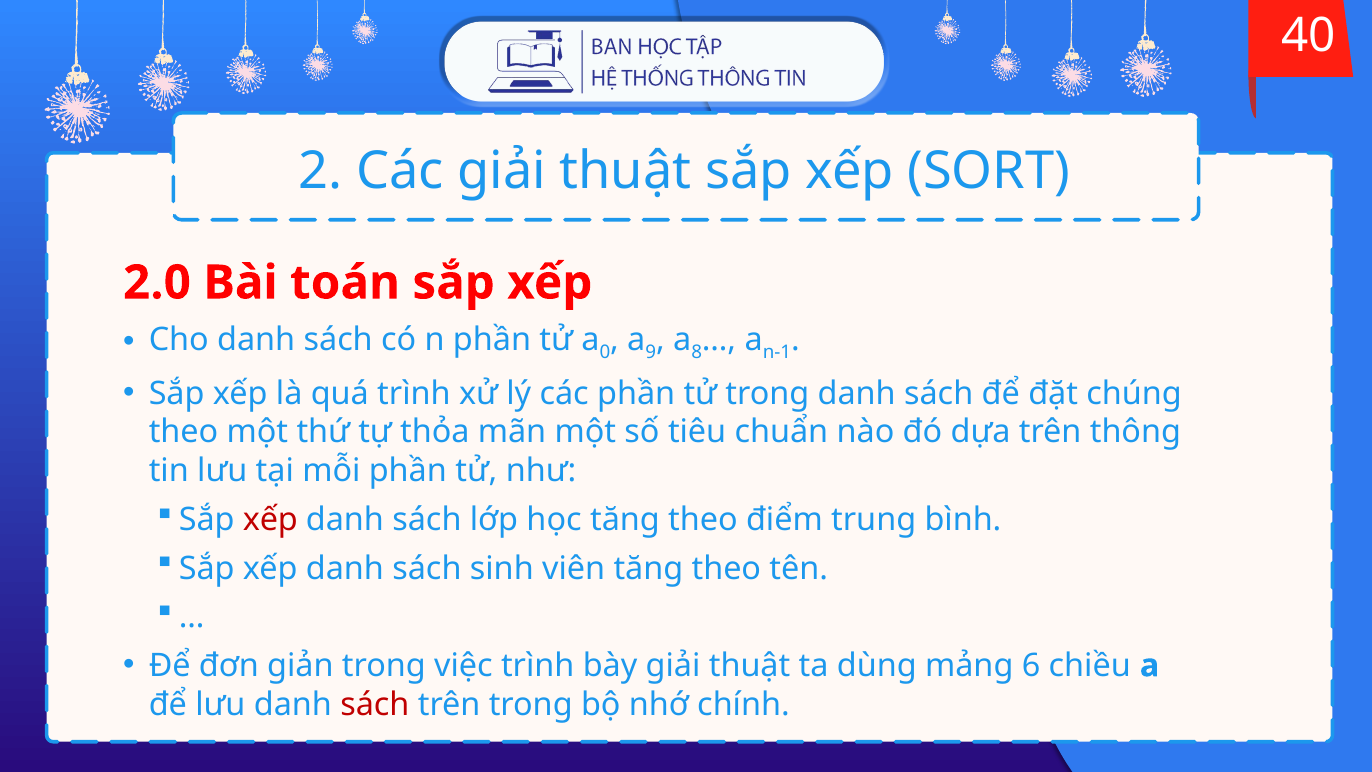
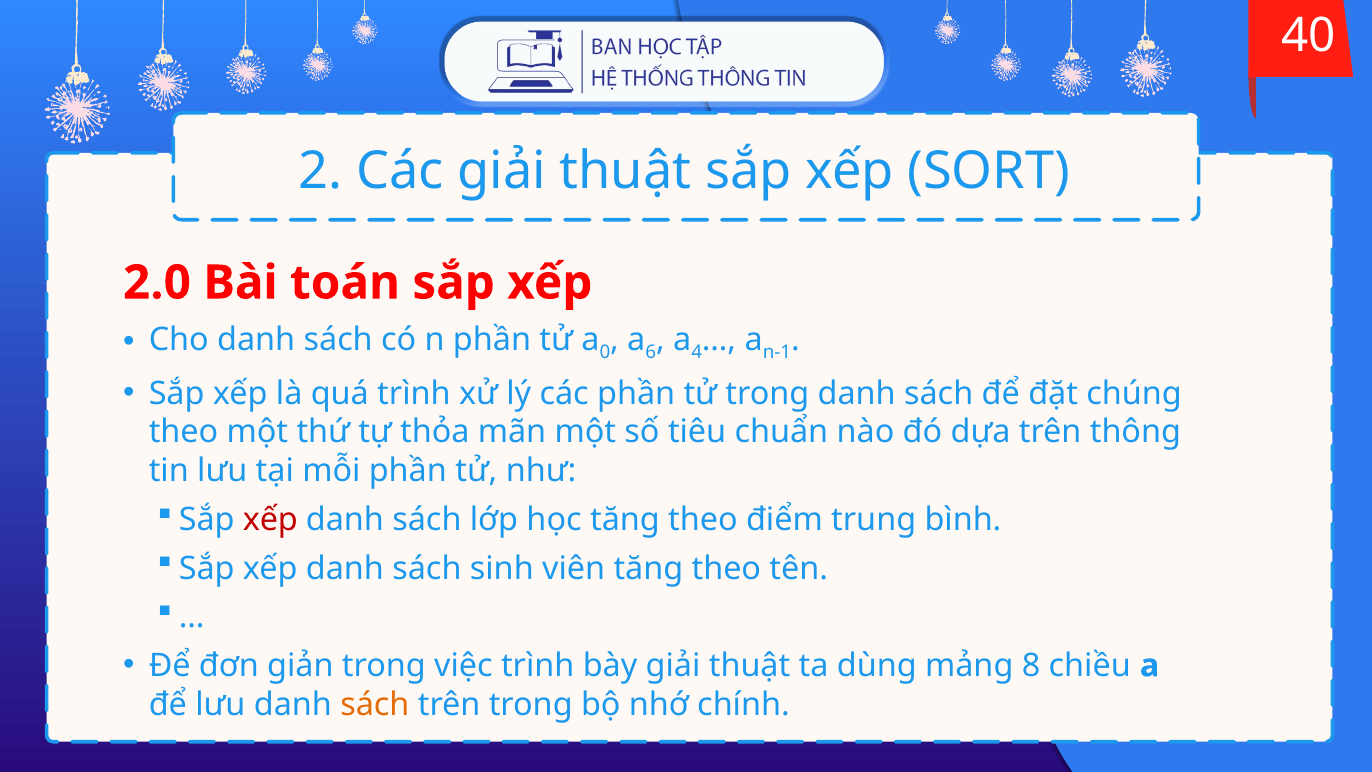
9: 9 -> 6
8: 8 -> 4
6: 6 -> 8
sách at (375, 704) colour: red -> orange
